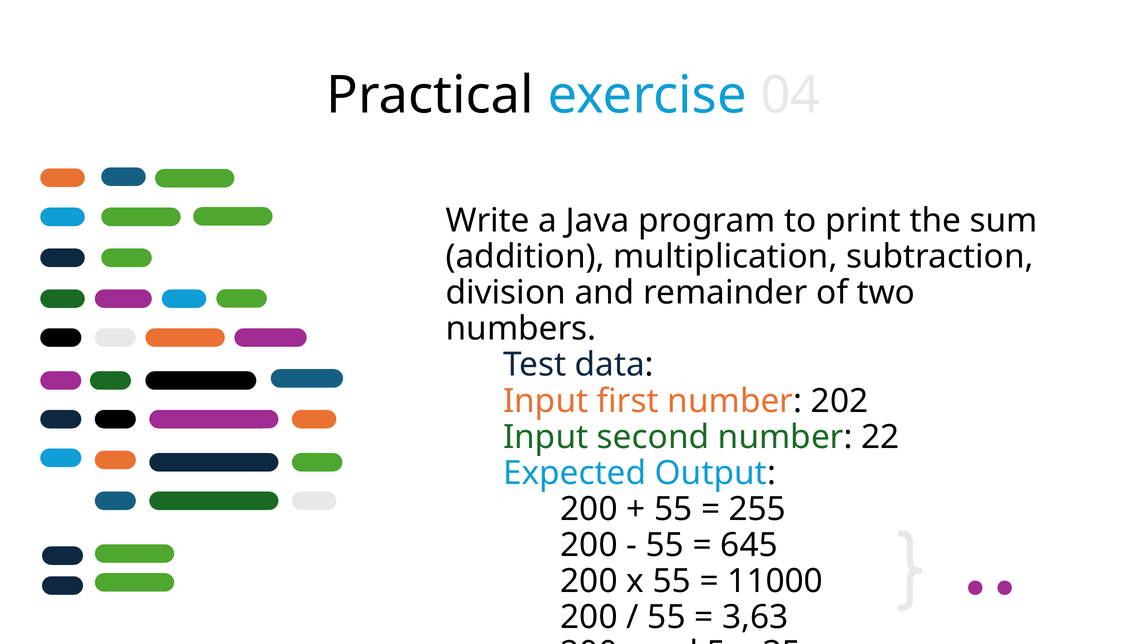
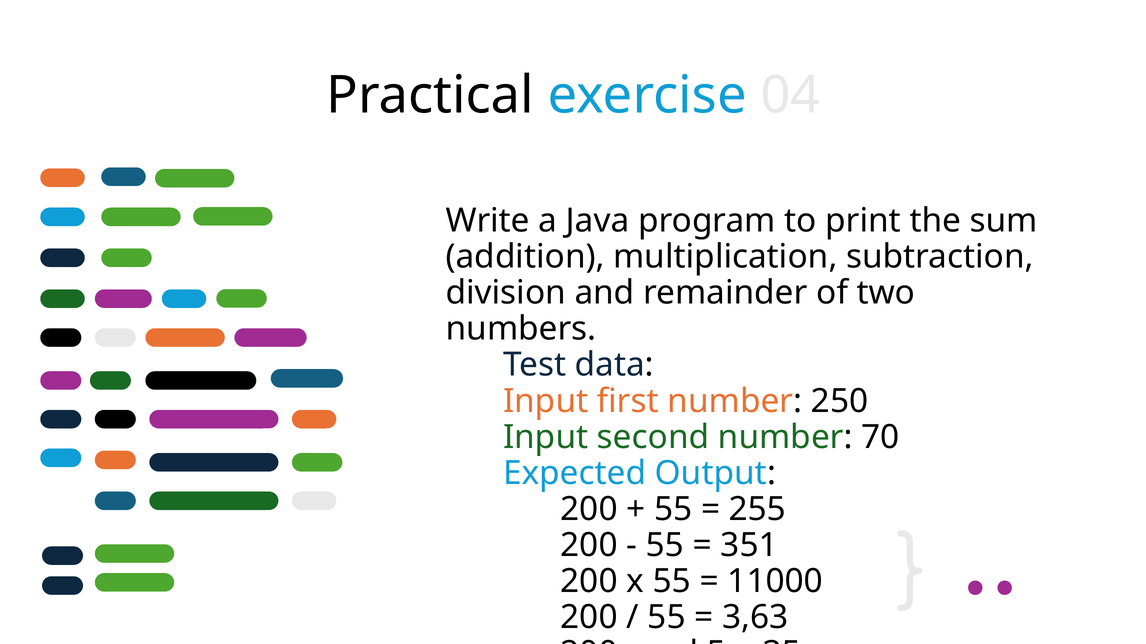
202: 202 -> 250
22: 22 -> 70
645: 645 -> 351
